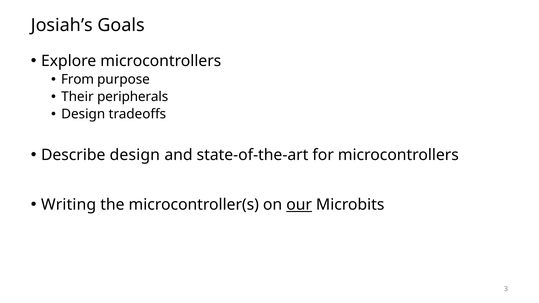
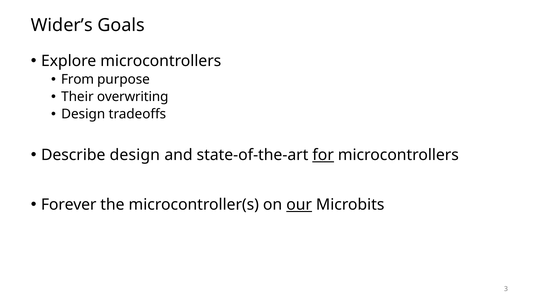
Josiah’s: Josiah’s -> Wider’s
peripherals: peripherals -> overwriting
for underline: none -> present
Writing: Writing -> Forever
